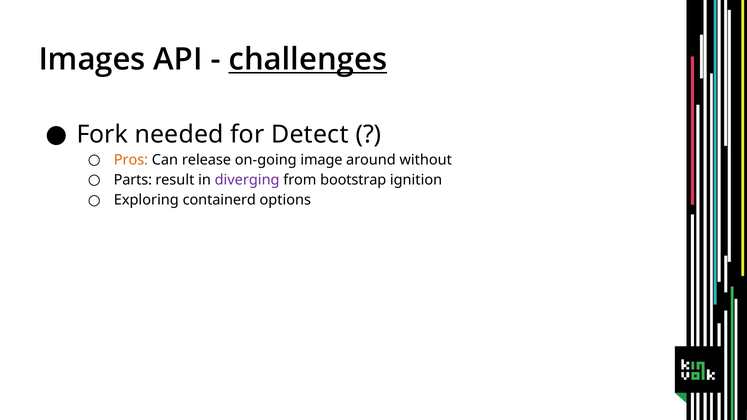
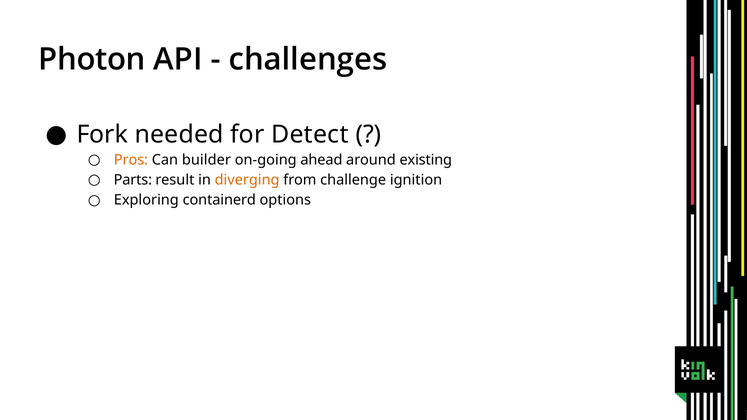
Images: Images -> Photon
challenges underline: present -> none
release: release -> builder
image: image -> ahead
without: without -> existing
diverging colour: purple -> orange
bootstrap: bootstrap -> challenge
